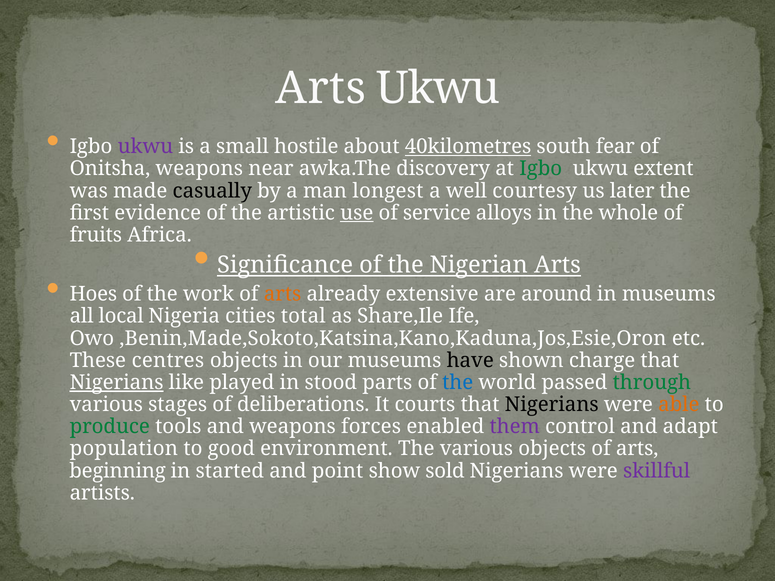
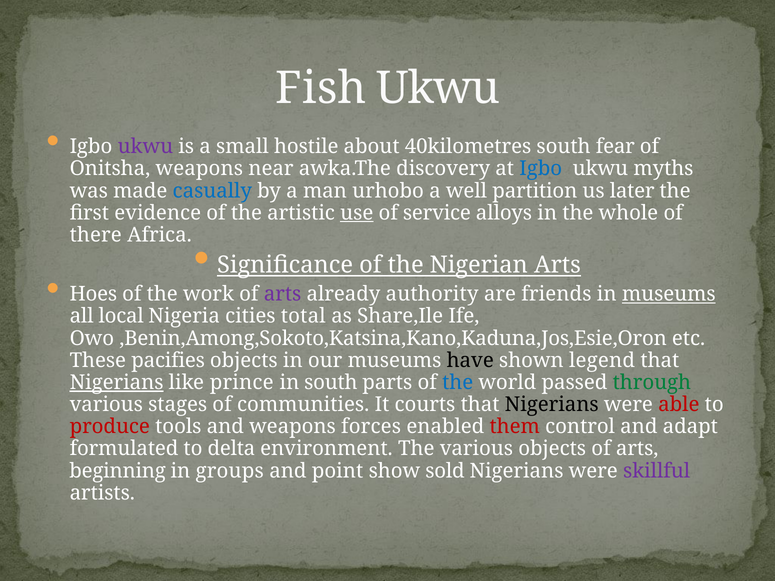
Arts at (321, 88): Arts -> Fish
40kilometres underline: present -> none
Igbo at (541, 169) colour: green -> blue
extent: extent -> myths
casually colour: black -> blue
longest: longest -> urhobo
courtesy: courtesy -> partition
fruits: fruits -> there
arts at (283, 294) colour: orange -> purple
extensive: extensive -> authority
around: around -> friends
museums at (669, 294) underline: none -> present
,Benin,Made,Sokoto,Katsina,Kano,Kaduna,Jos,Esie,Oron: ,Benin,Made,Sokoto,Katsina,Kano,Kaduna,Jos,Esie,Oron -> ,Benin,Among,Sokoto,Katsina,Kano,Kaduna,Jos,Esie,Oron
centres: centres -> pacifies
charge: charge -> legend
played: played -> prince
in stood: stood -> south
deliberations: deliberations -> communities
able colour: orange -> red
produce colour: green -> red
them colour: purple -> red
population: population -> formulated
good: good -> delta
started: started -> groups
